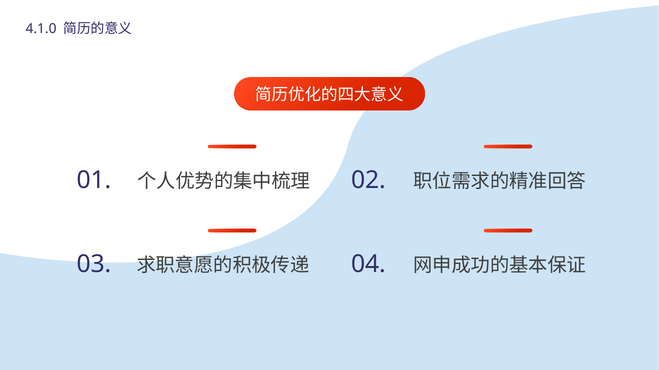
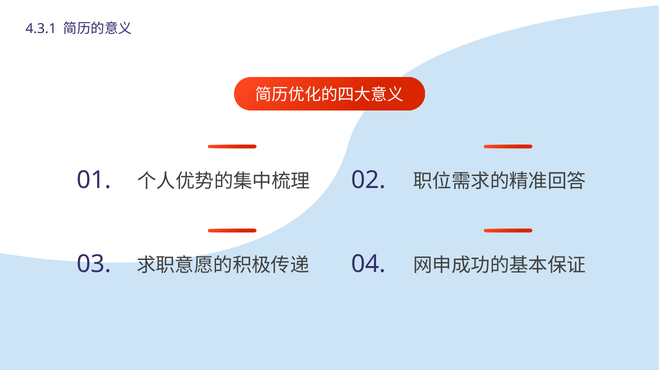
4.1.0: 4.1.0 -> 4.3.1
